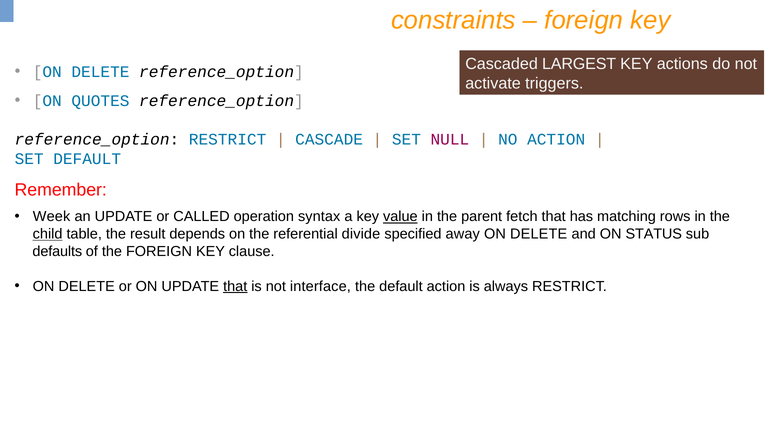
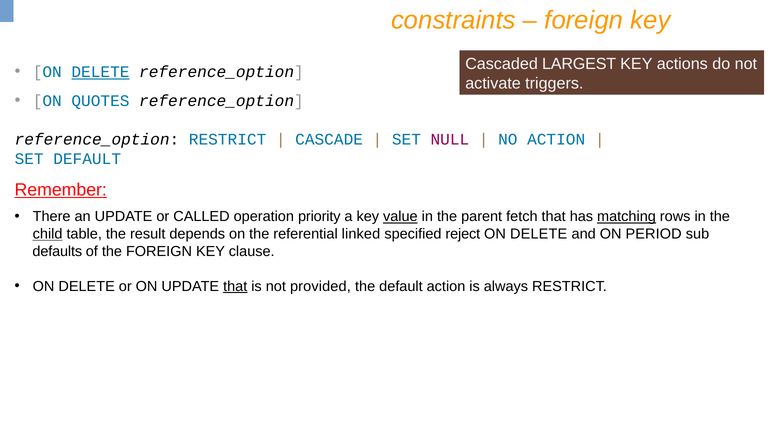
DELETE at (100, 72) underline: none -> present
Remember underline: none -> present
Week: Week -> There
syntax: syntax -> priority
matching underline: none -> present
divide: divide -> linked
away: away -> reject
STATUS: STATUS -> PERIOD
interface: interface -> provided
